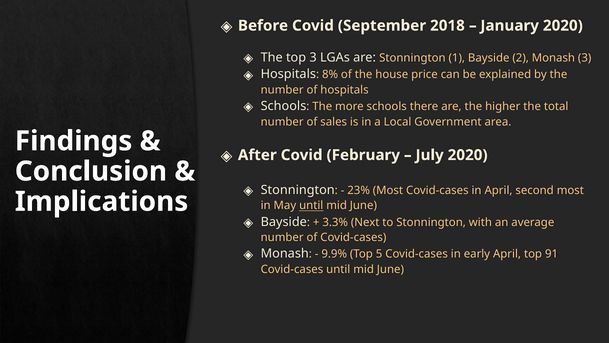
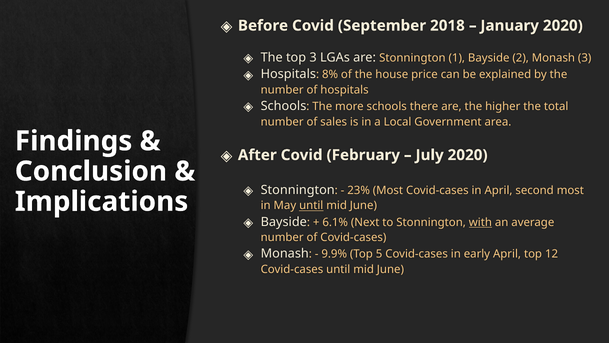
3.3%: 3.3% -> 6.1%
with underline: none -> present
91: 91 -> 12
